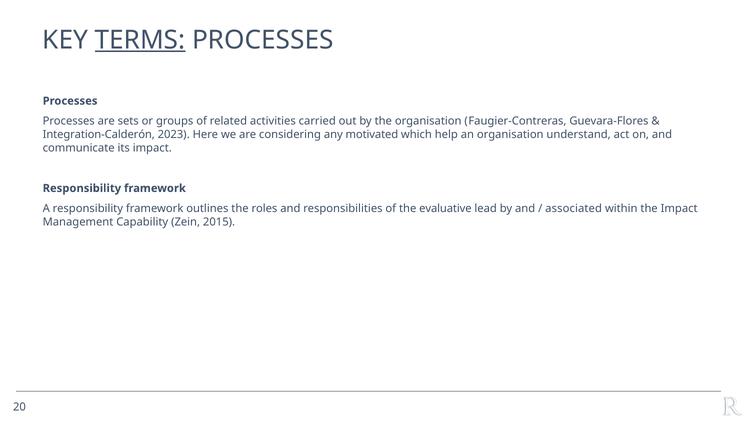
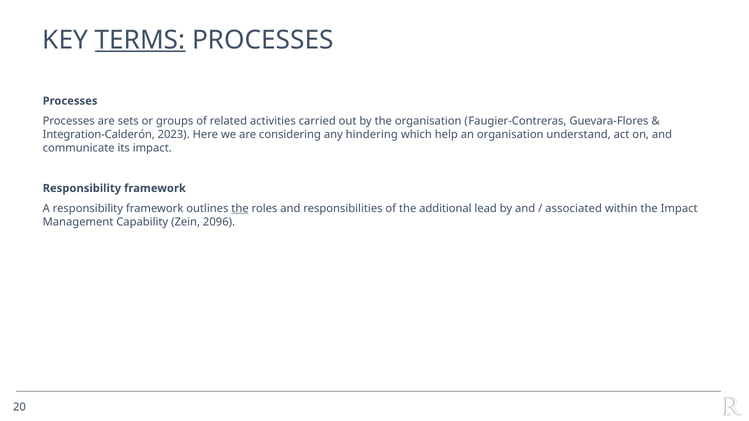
motivated: motivated -> hindering
the at (240, 209) underline: none -> present
evaluative: evaluative -> additional
2015: 2015 -> 2096
